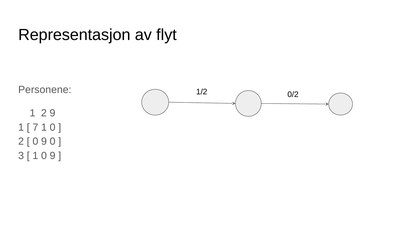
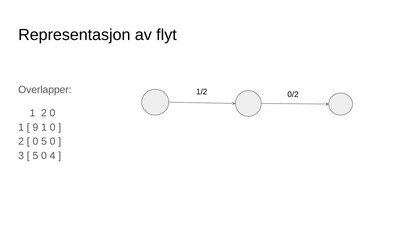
Personene: Personene -> Overlapper
2 9: 9 -> 0
7: 7 -> 9
9 at (44, 142): 9 -> 5
1 at (35, 156): 1 -> 5
9 at (53, 156): 9 -> 4
